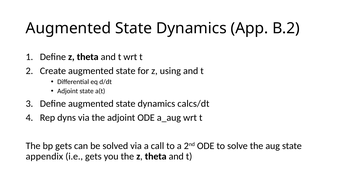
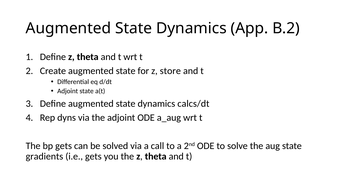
using: using -> store
appendix: appendix -> gradients
